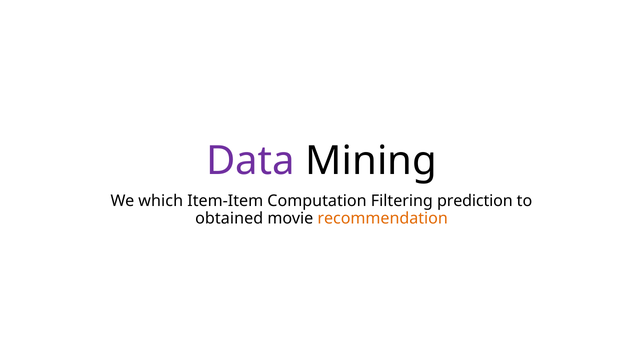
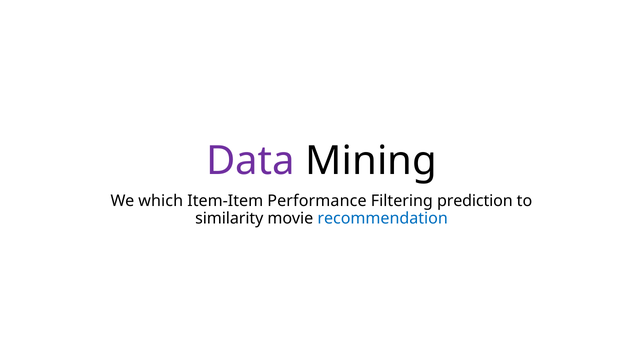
Computation: Computation -> Performance
obtained: obtained -> similarity
recommendation colour: orange -> blue
